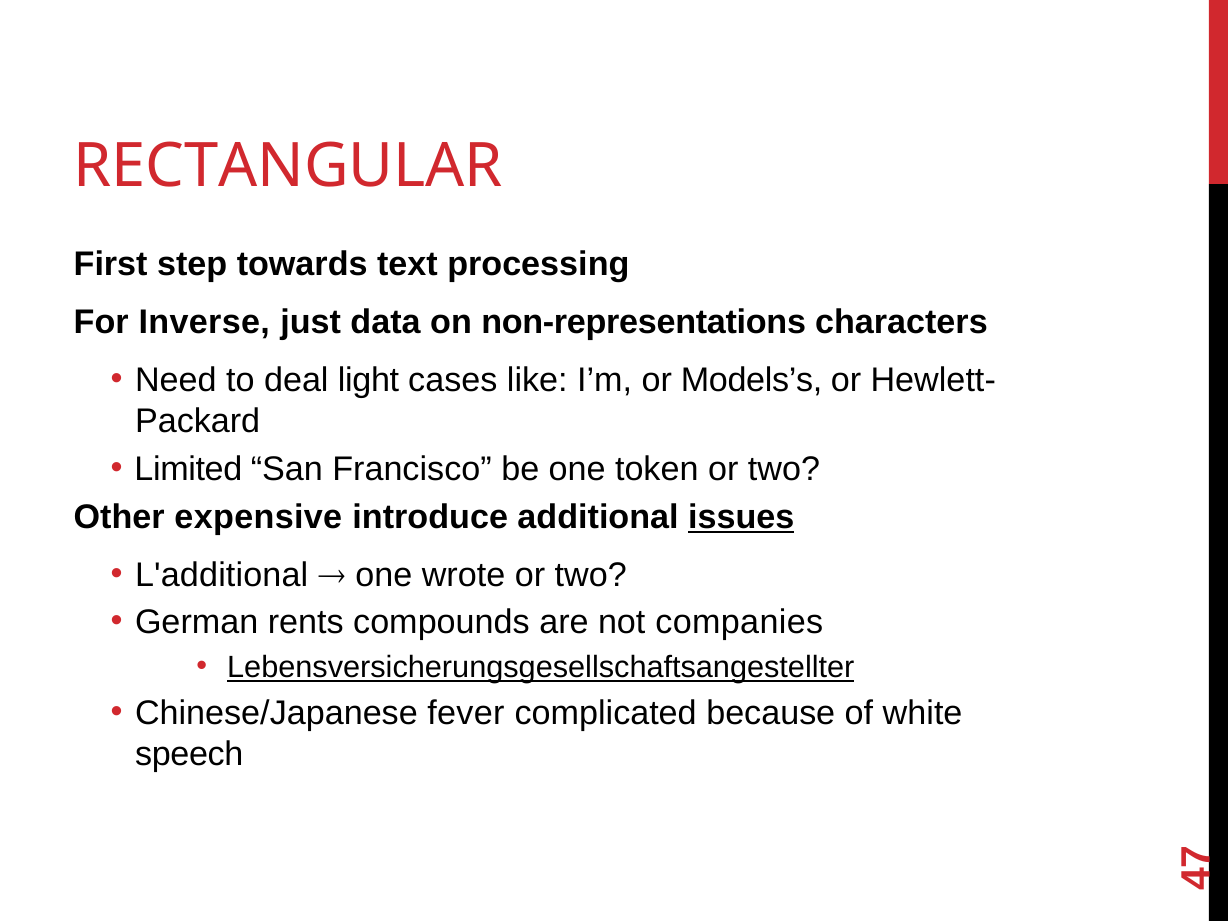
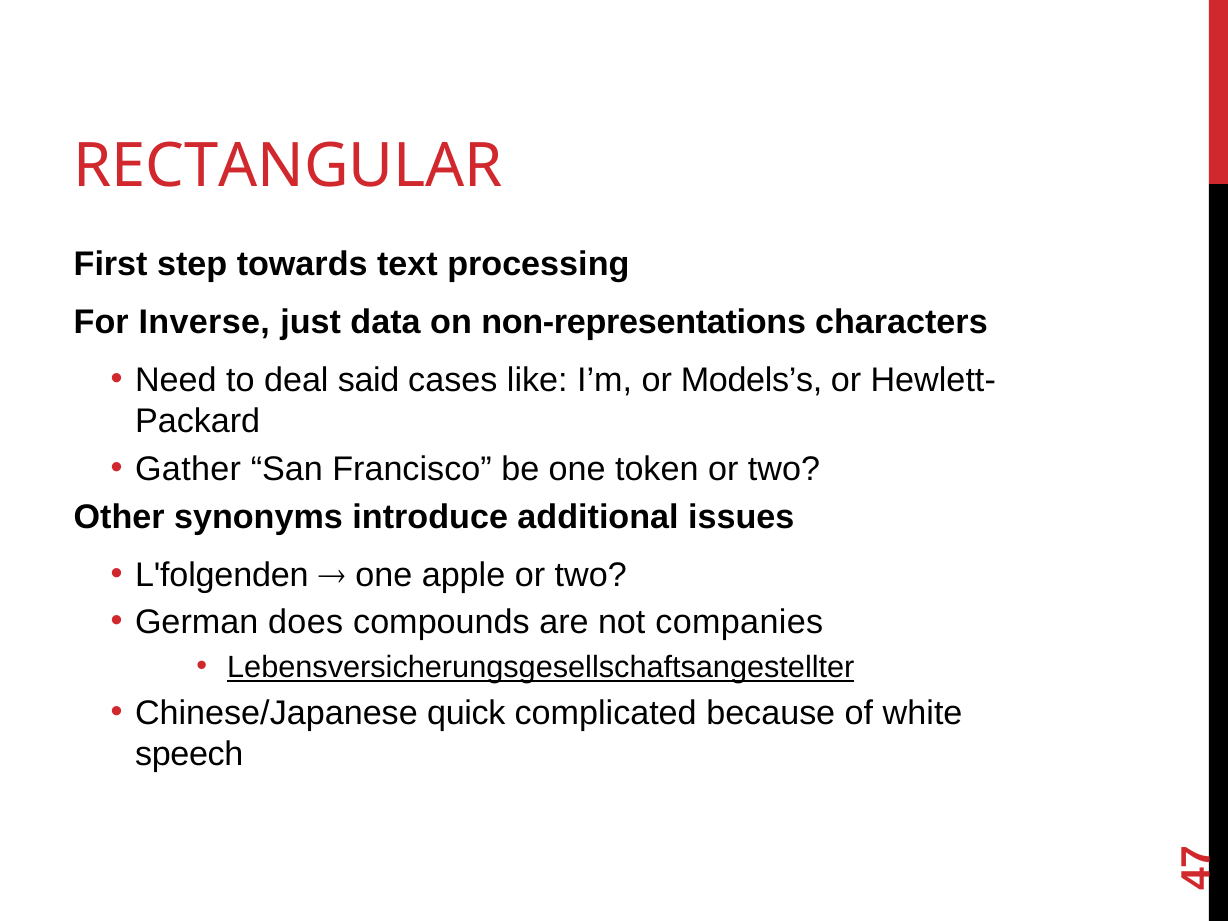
light: light -> said
Limited: Limited -> Gather
expensive: expensive -> synonyms
issues underline: present -> none
L'additional: L'additional -> L'folgenden
wrote: wrote -> apple
rents: rents -> does
fever: fever -> quick
